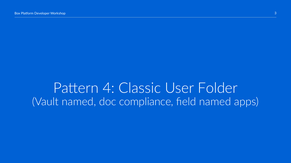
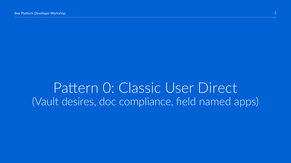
4: 4 -> 0
Folder: Folder -> Direct
Vault named: named -> desires
